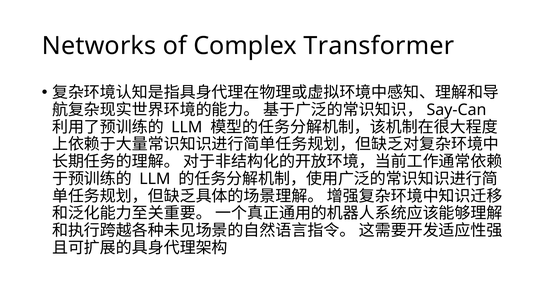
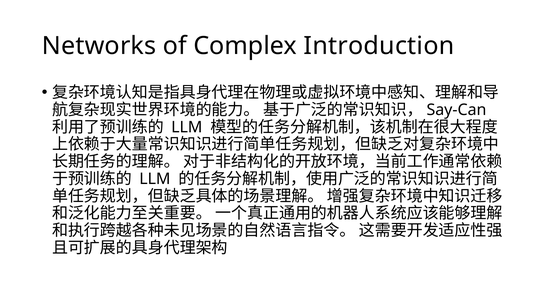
Transformer: Transformer -> Introduction
